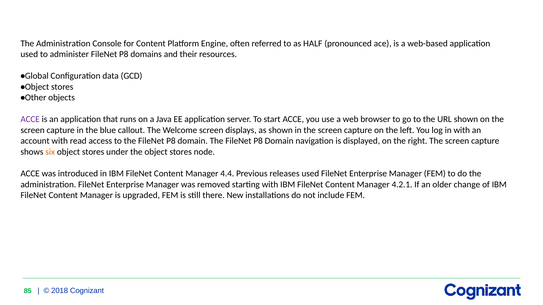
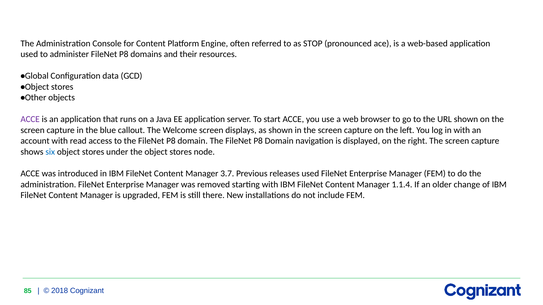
HALF: HALF -> STOP
six colour: orange -> blue
4.4: 4.4 -> 3.7
4.2.1: 4.2.1 -> 1.1.4
